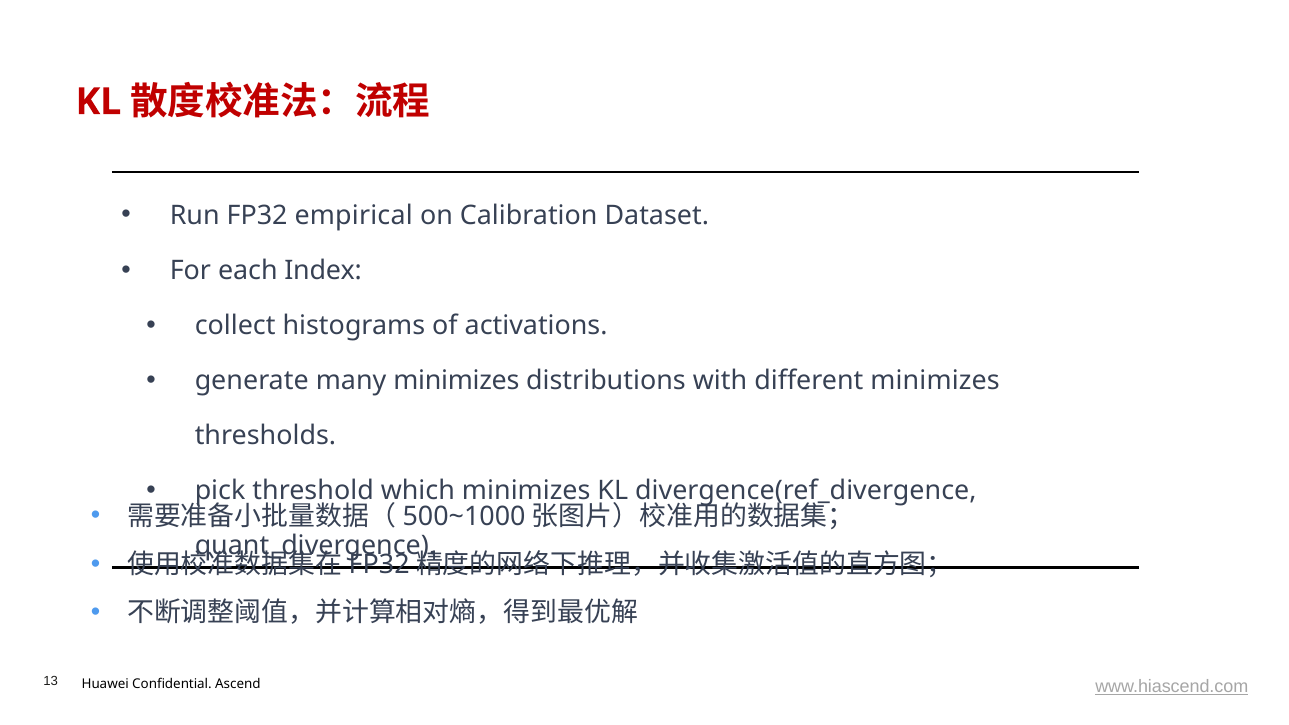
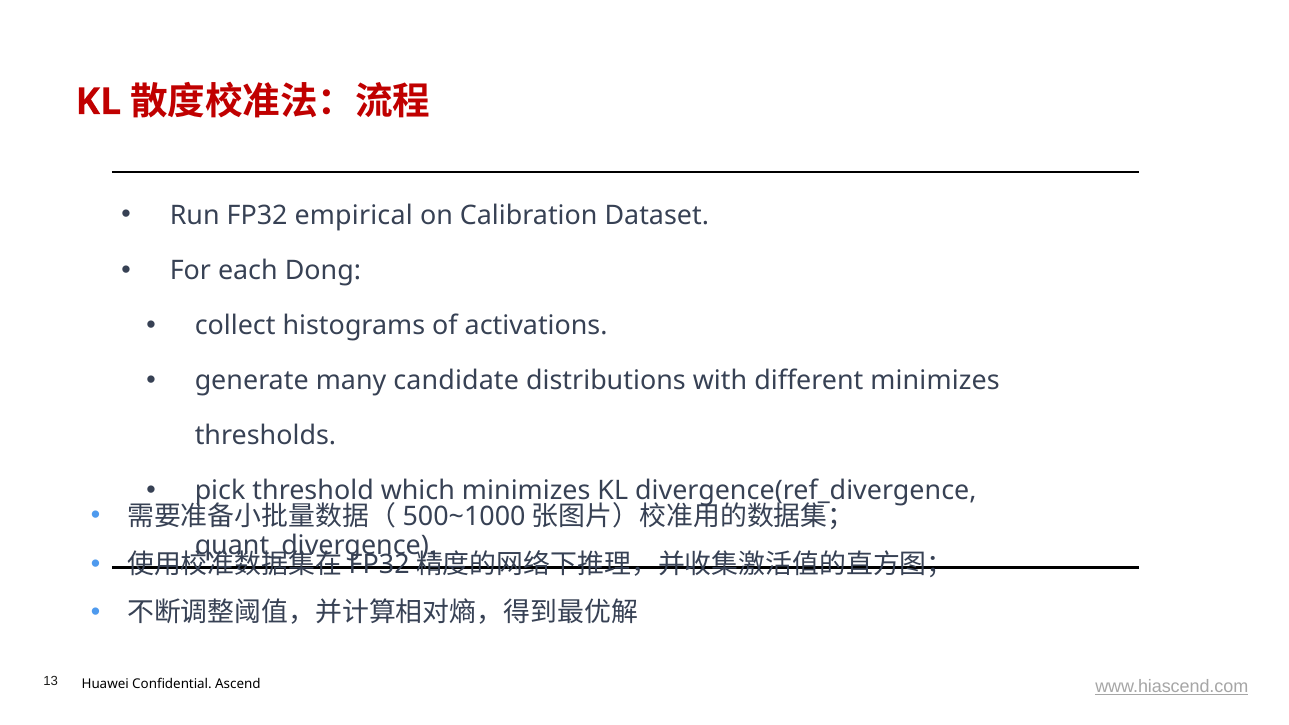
Index: Index -> Dong
many minimizes: minimizes -> candidate
